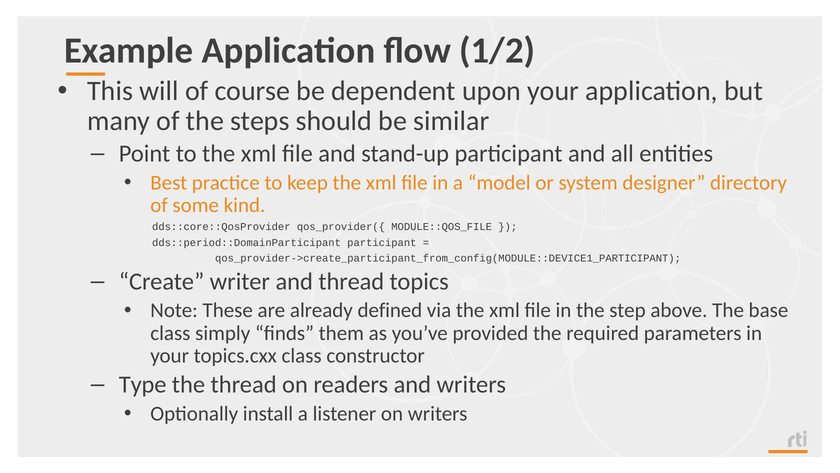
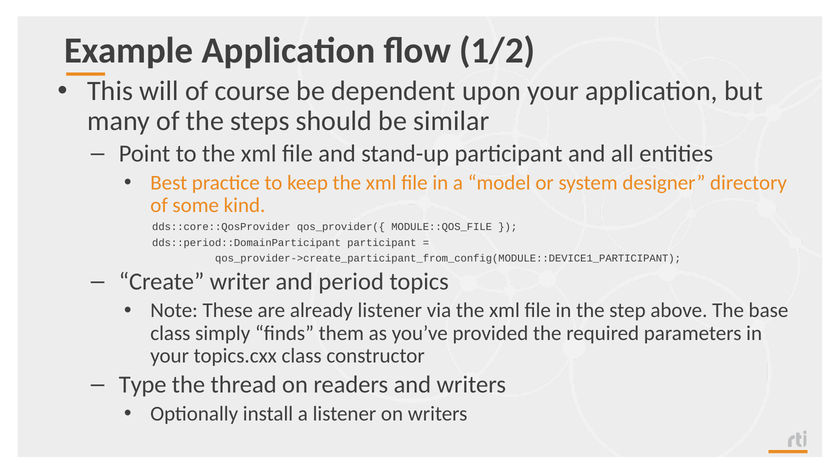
and thread: thread -> period
already defined: defined -> listener
